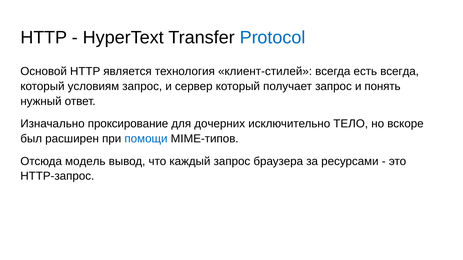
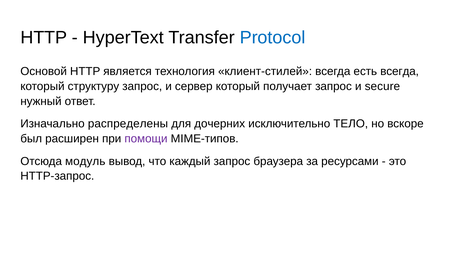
условиям: условиям -> структуру
понять: понять -> secure
проксирование: проксирование -> распределены
помощи colour: blue -> purple
модель: модель -> модуль
